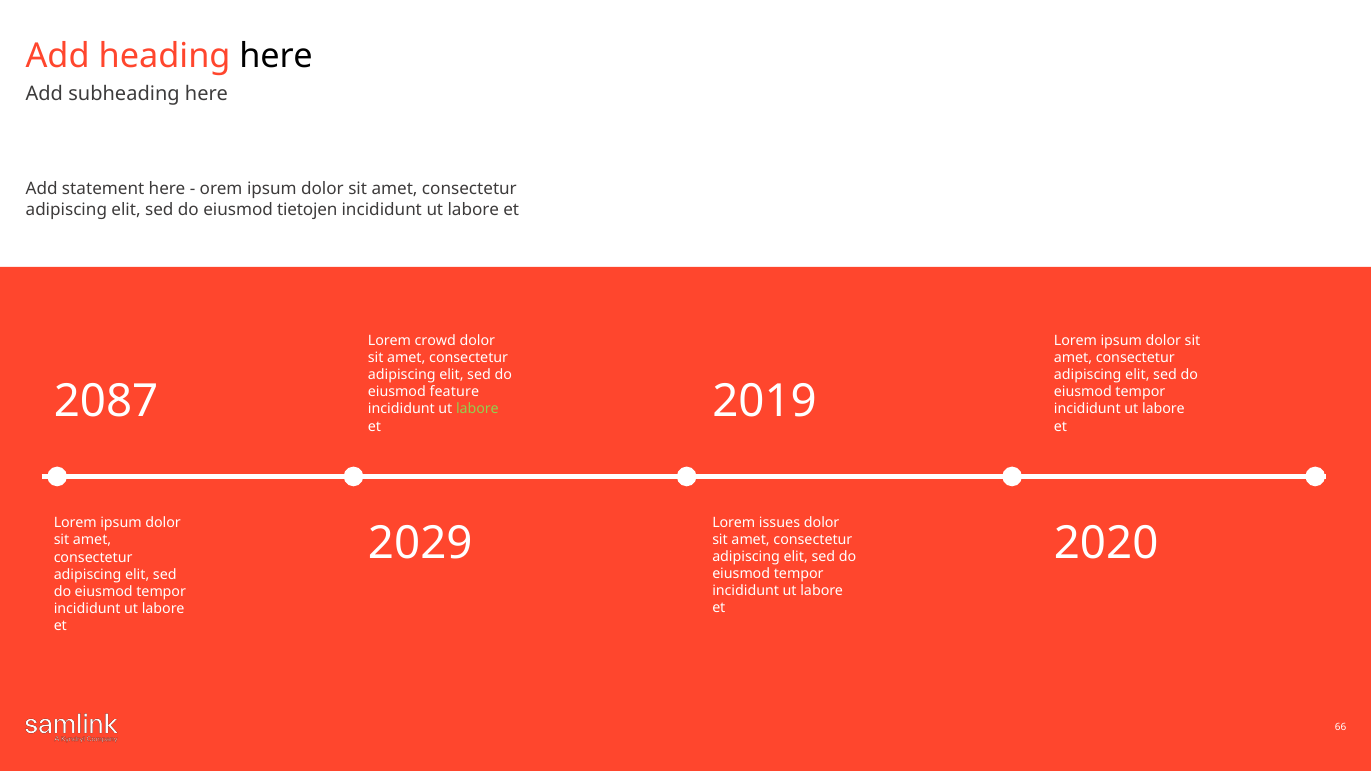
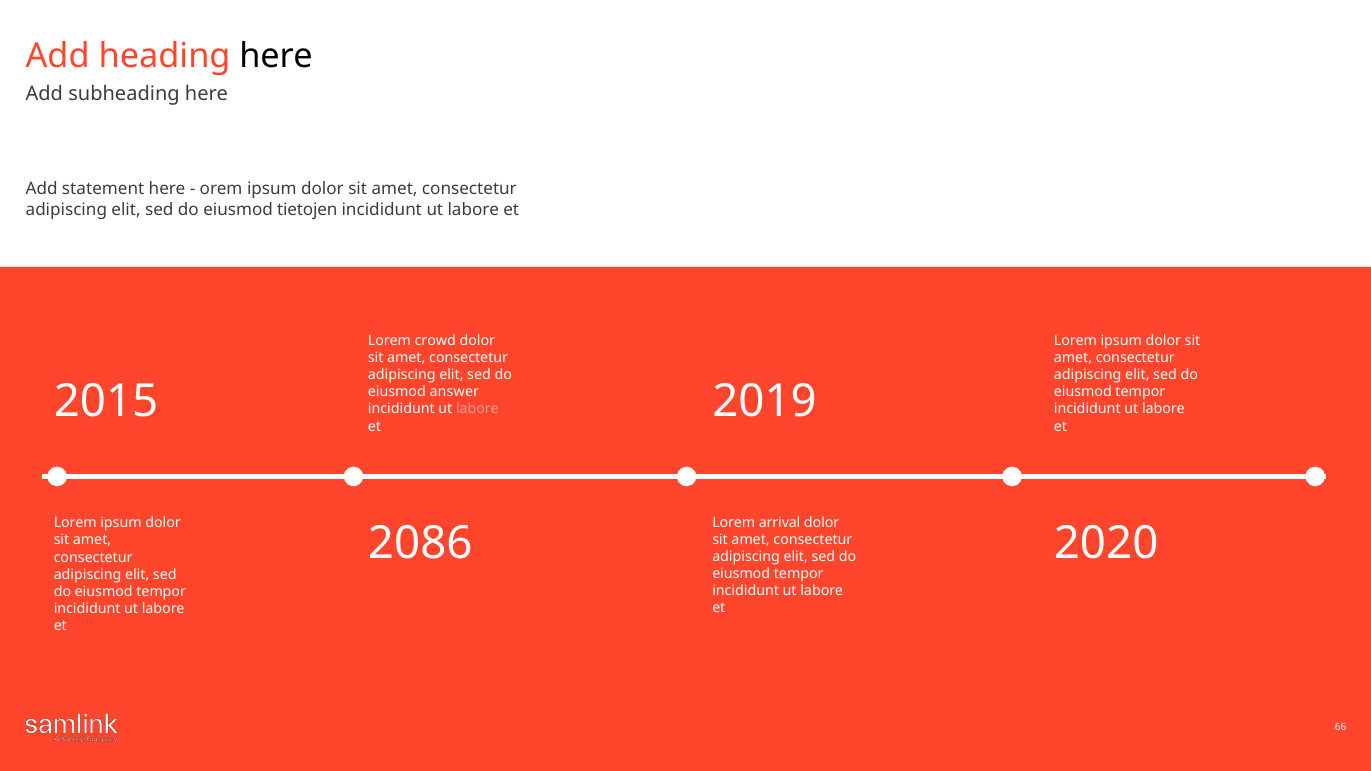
feature: feature -> answer
2087: 2087 -> 2015
labore at (477, 409) colour: light green -> pink
issues: issues -> arrival
2029: 2029 -> 2086
